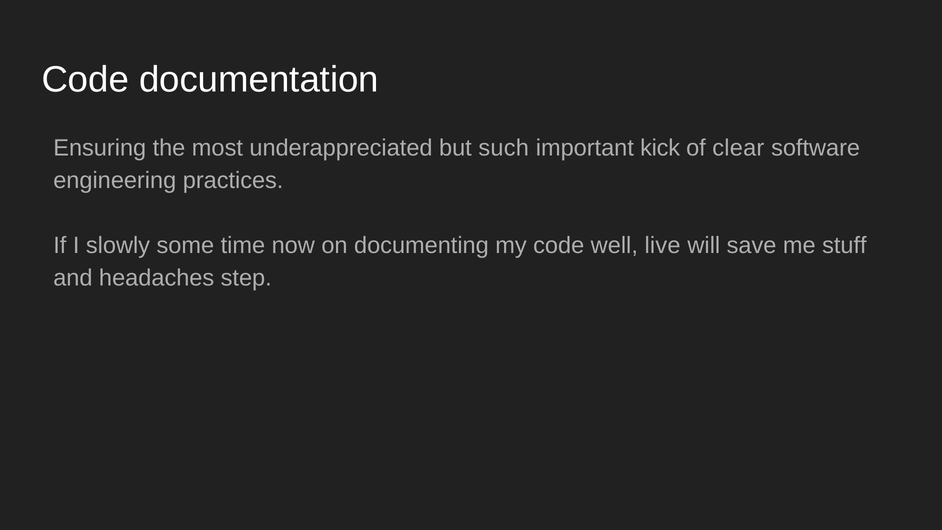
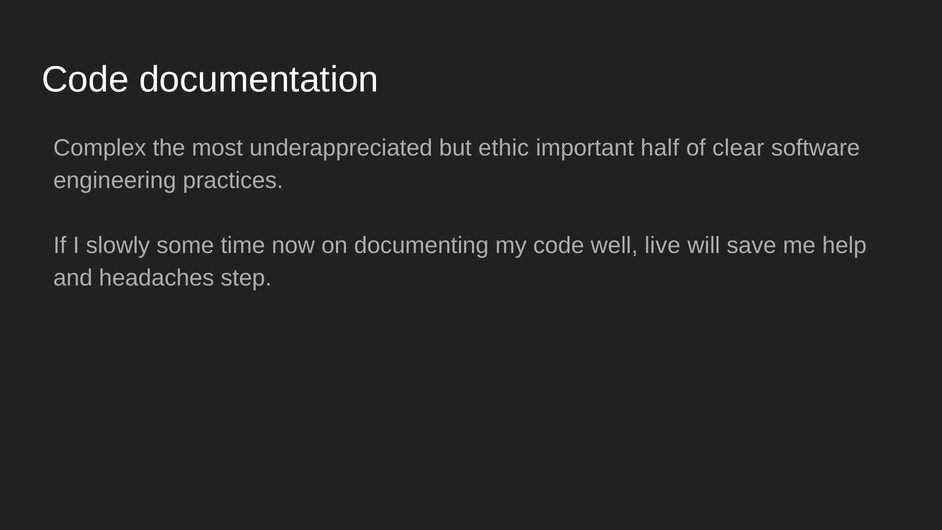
Ensuring: Ensuring -> Complex
such: such -> ethic
kick: kick -> half
stuff: stuff -> help
